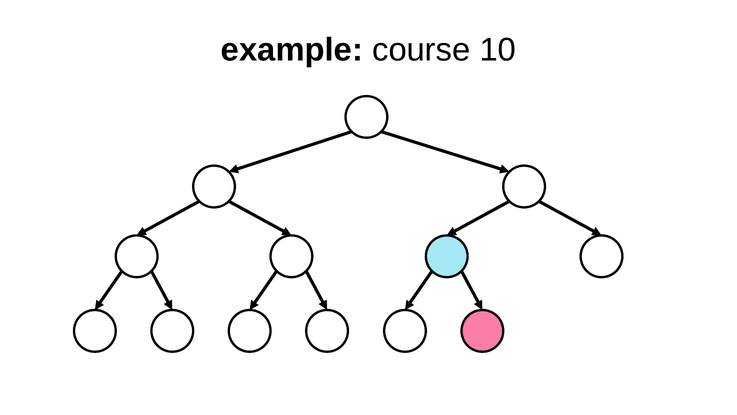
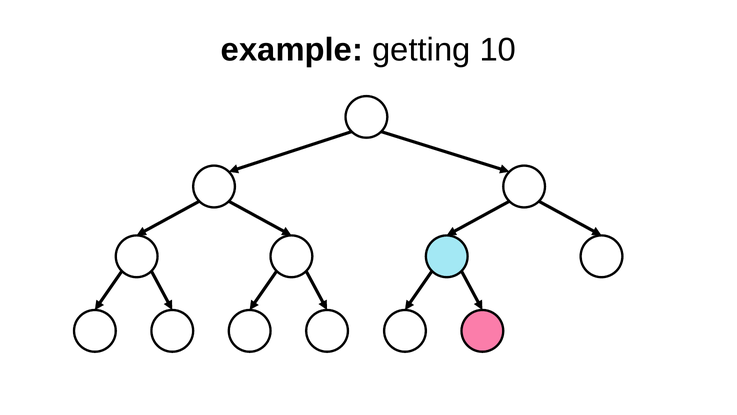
course: course -> getting
